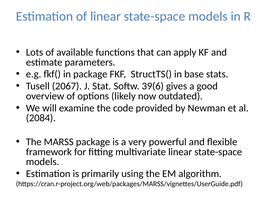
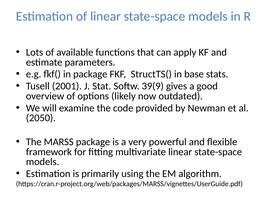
2067: 2067 -> 2001
39(6: 39(6 -> 39(9
2084: 2084 -> 2050
